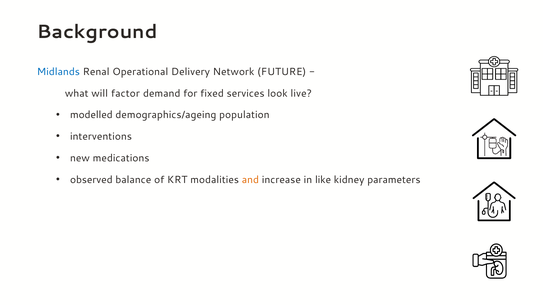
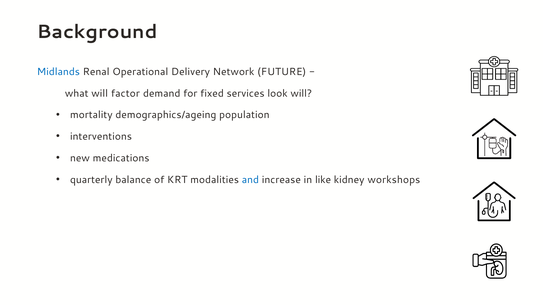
look live: live -> will
modelled: modelled -> mortality
observed: observed -> quarterly
and colour: orange -> blue
parameters: parameters -> workshops
